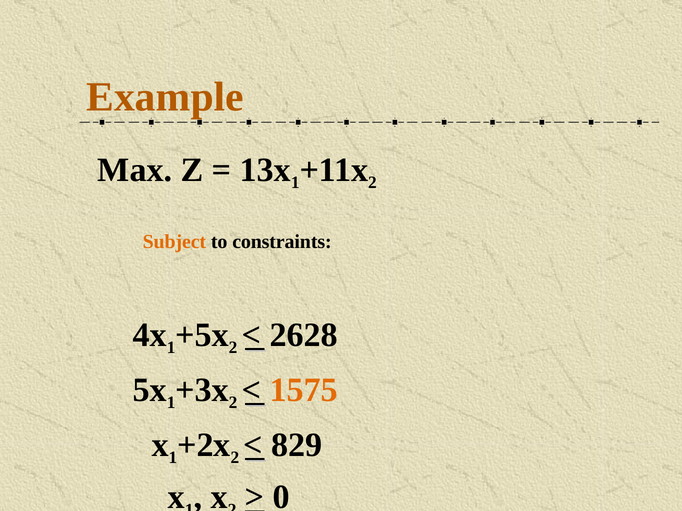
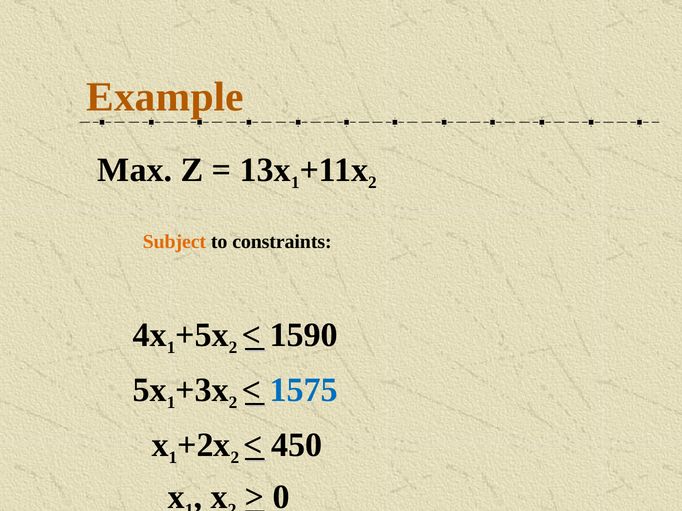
2628: 2628 -> 1590
1575 colour: orange -> blue
829: 829 -> 450
